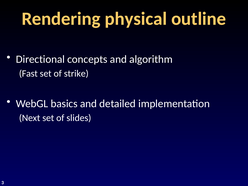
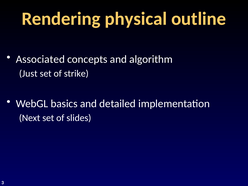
Directional: Directional -> Associated
Fast: Fast -> Just
